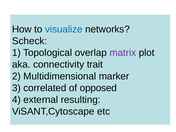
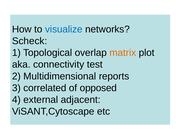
matrix colour: purple -> orange
trait: trait -> test
marker: marker -> reports
resulting: resulting -> adjacent
